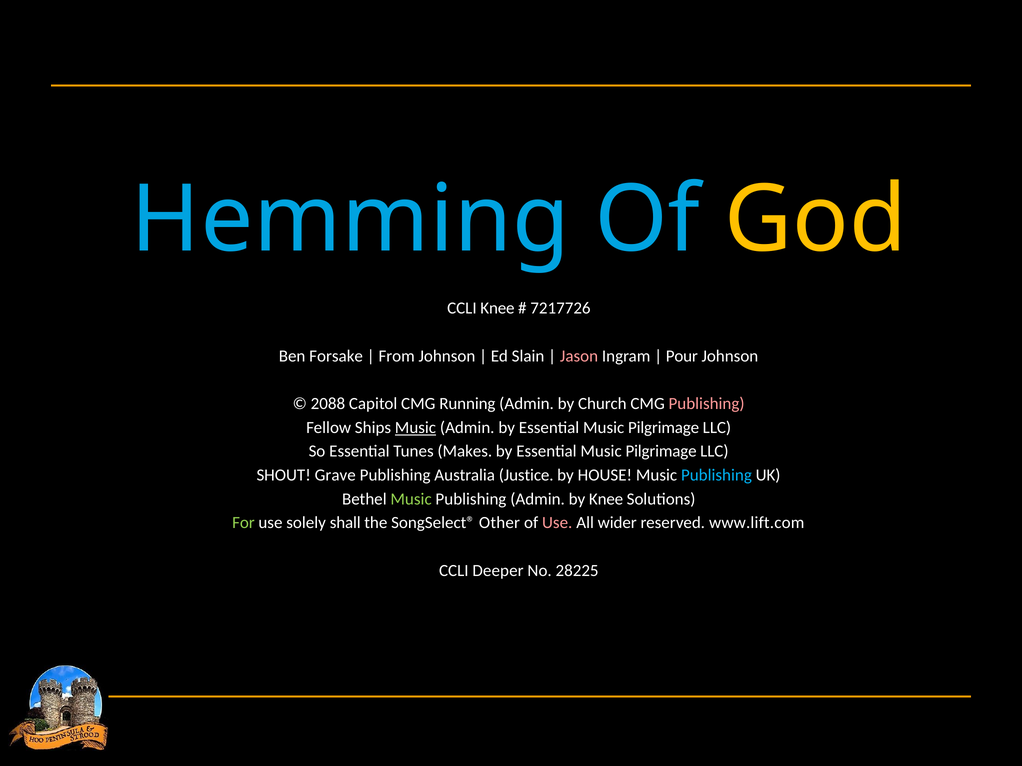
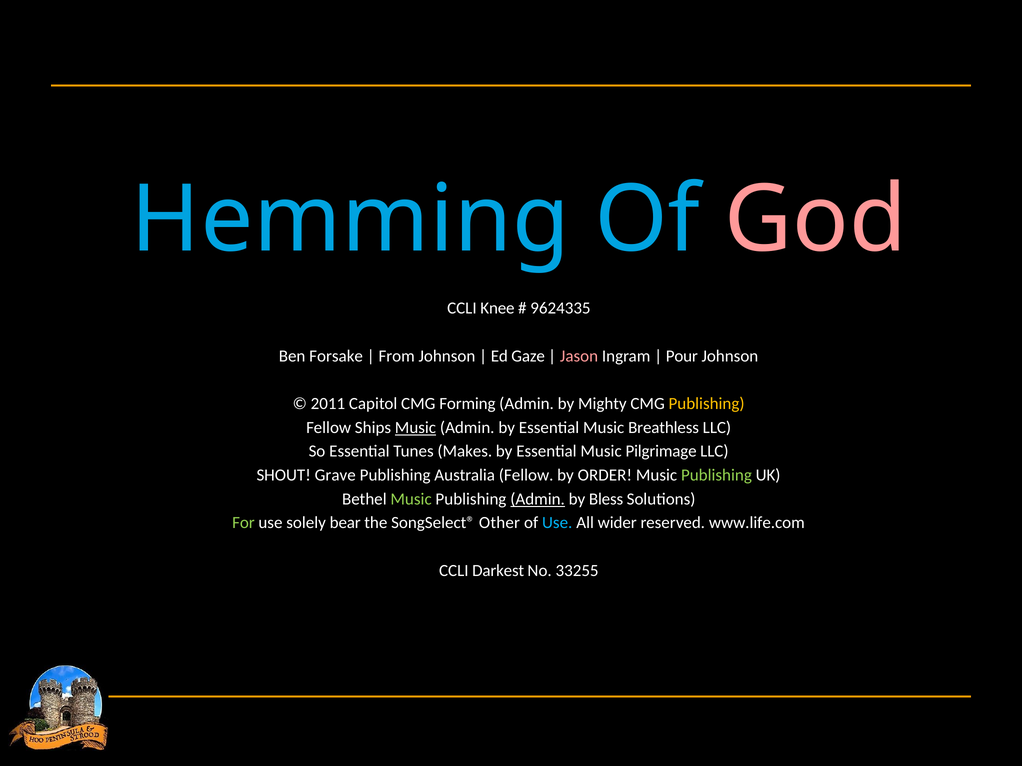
God colour: yellow -> pink
7217726: 7217726 -> 9624335
Slain: Slain -> Gaze
2088: 2088 -> 2011
Running: Running -> Forming
Church: Church -> Mighty
Publishing at (707, 404) colour: pink -> yellow
Pilgrimage at (664, 428): Pilgrimage -> Breathless
Australia Justice: Justice -> Fellow
HOUSE: HOUSE -> ORDER
Publishing at (716, 475) colour: light blue -> light green
Admin at (538, 499) underline: none -> present
by Knee: Knee -> Bless
shall: shall -> bear
Use at (557, 523) colour: pink -> light blue
www.lift.com: www.lift.com -> www.life.com
Deeper: Deeper -> Darkest
28225: 28225 -> 33255
